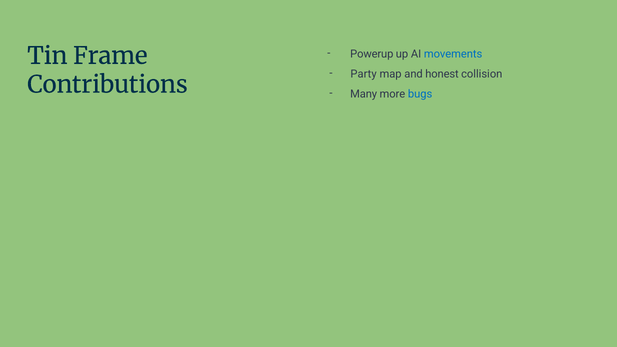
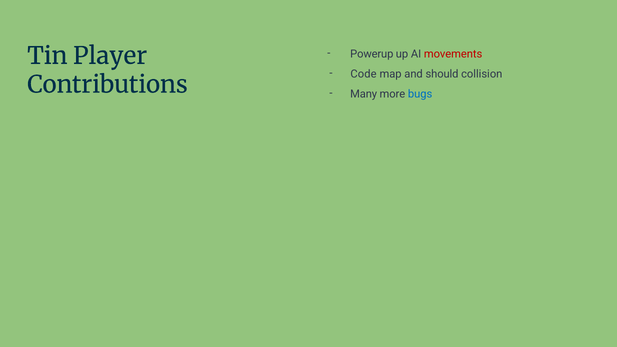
movements colour: blue -> red
Frame: Frame -> Player
Party: Party -> Code
honest: honest -> should
